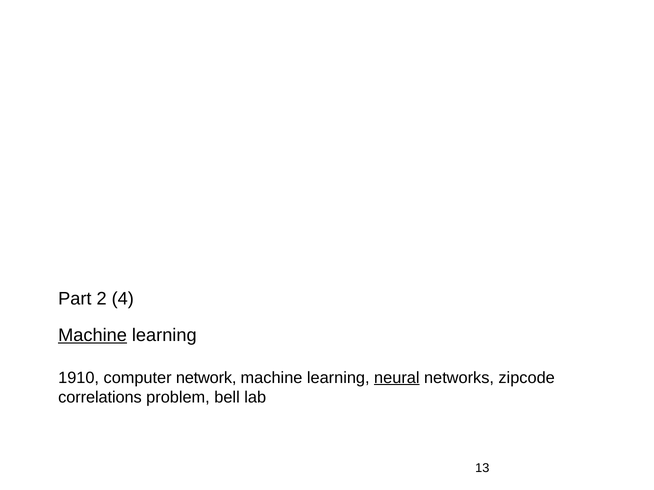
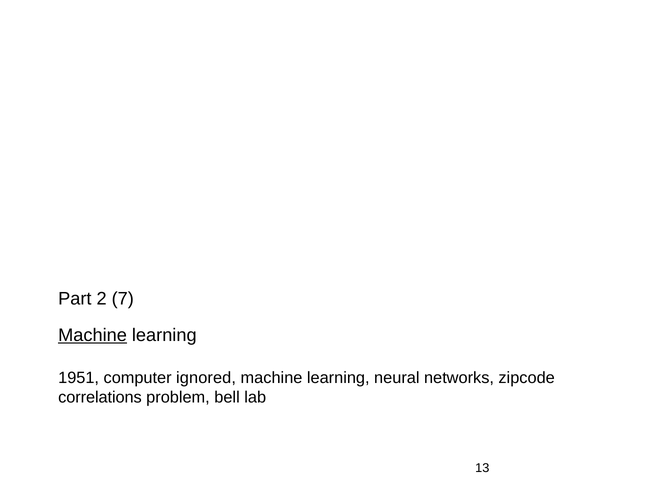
4: 4 -> 7
1910: 1910 -> 1951
network: network -> ignored
neural underline: present -> none
